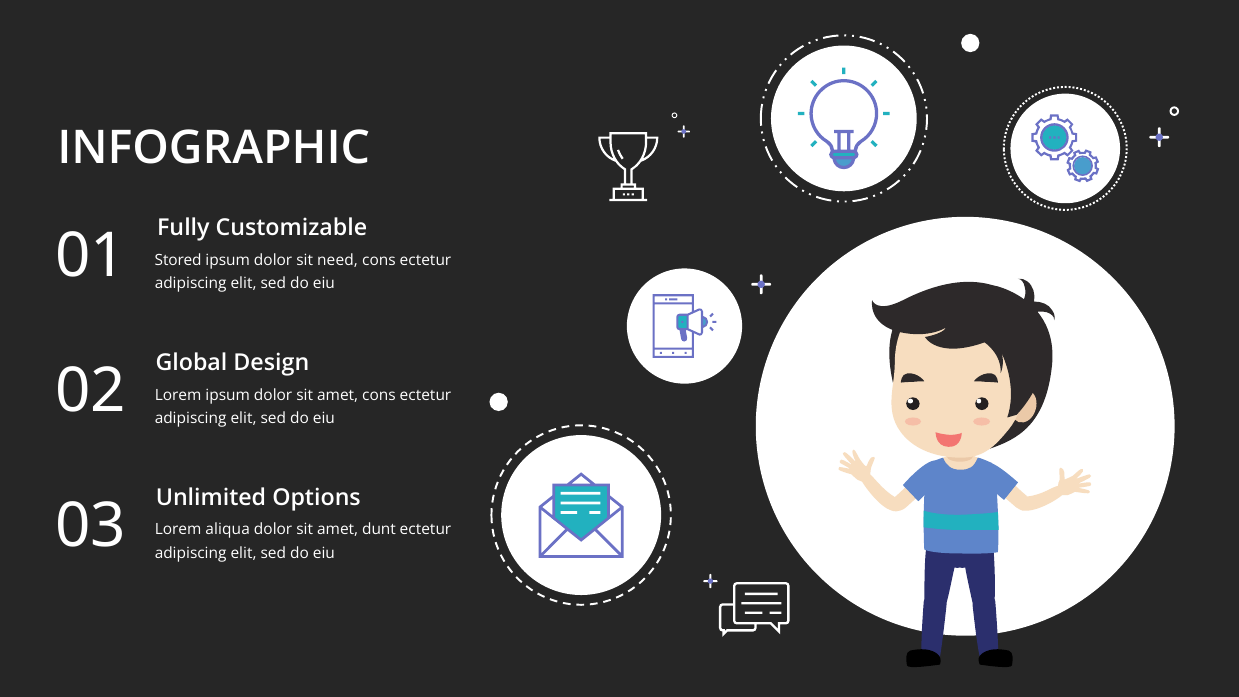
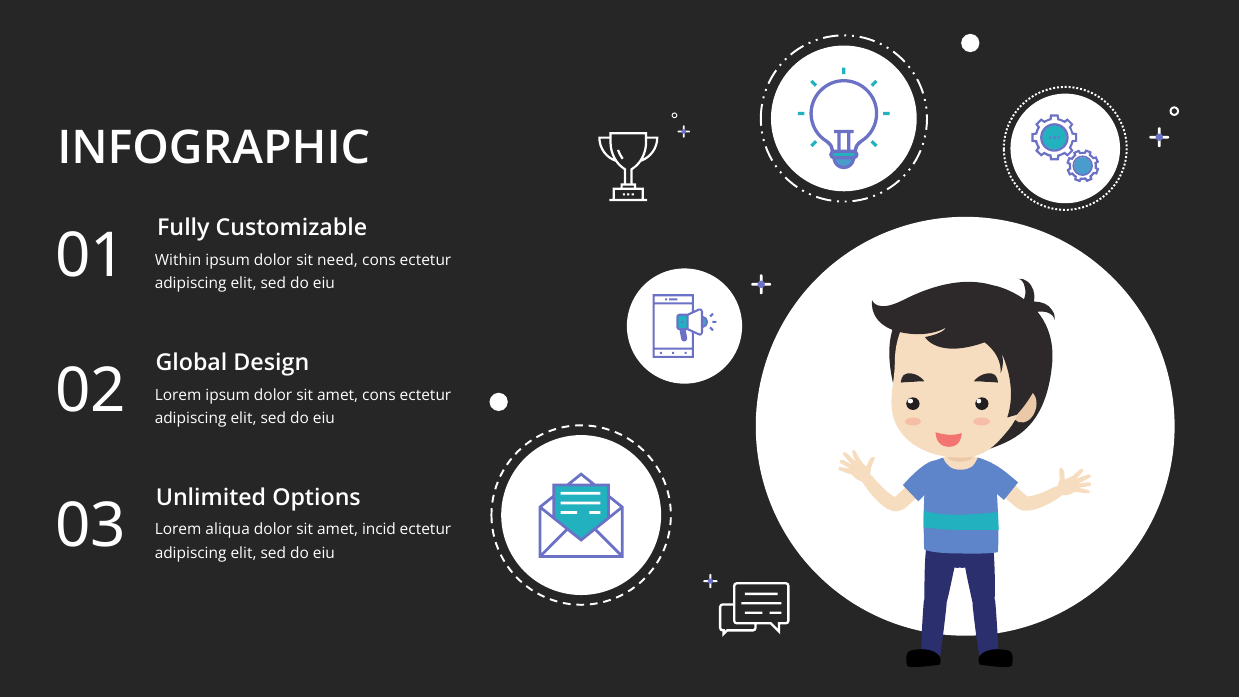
Stored: Stored -> Within
dunt: dunt -> incid
